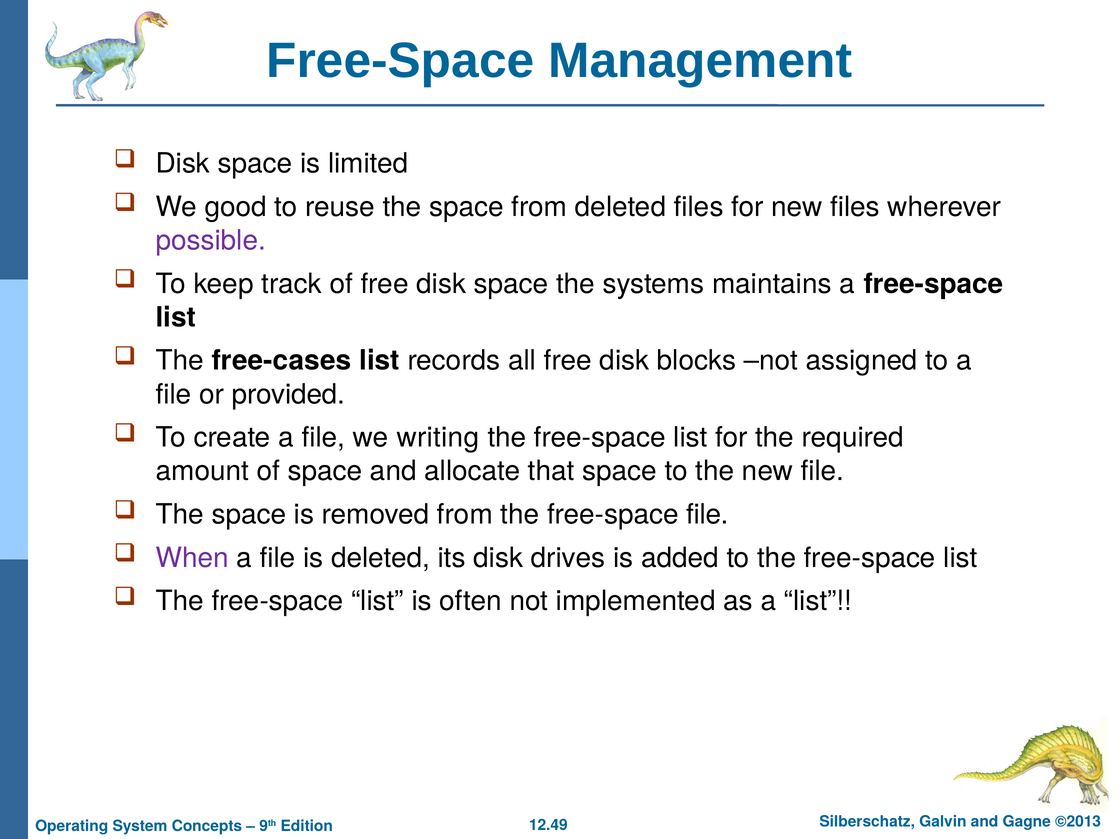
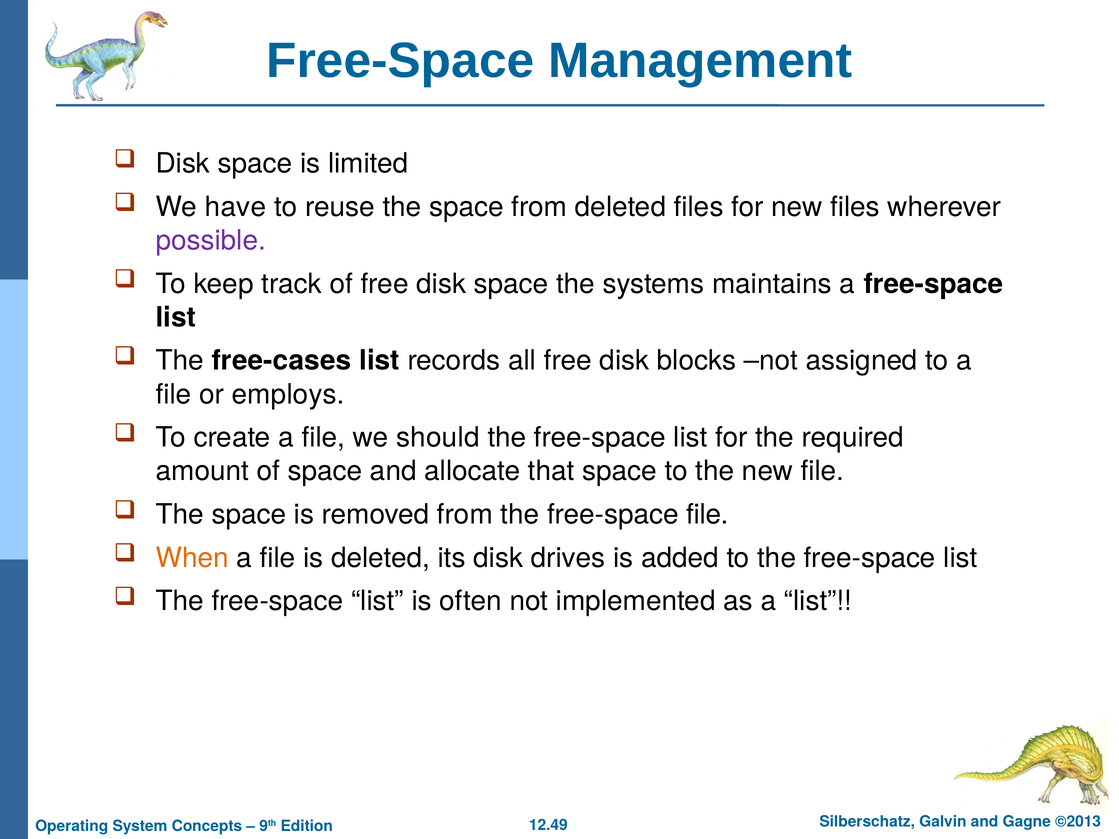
good: good -> have
provided: provided -> employs
writing: writing -> should
When colour: purple -> orange
